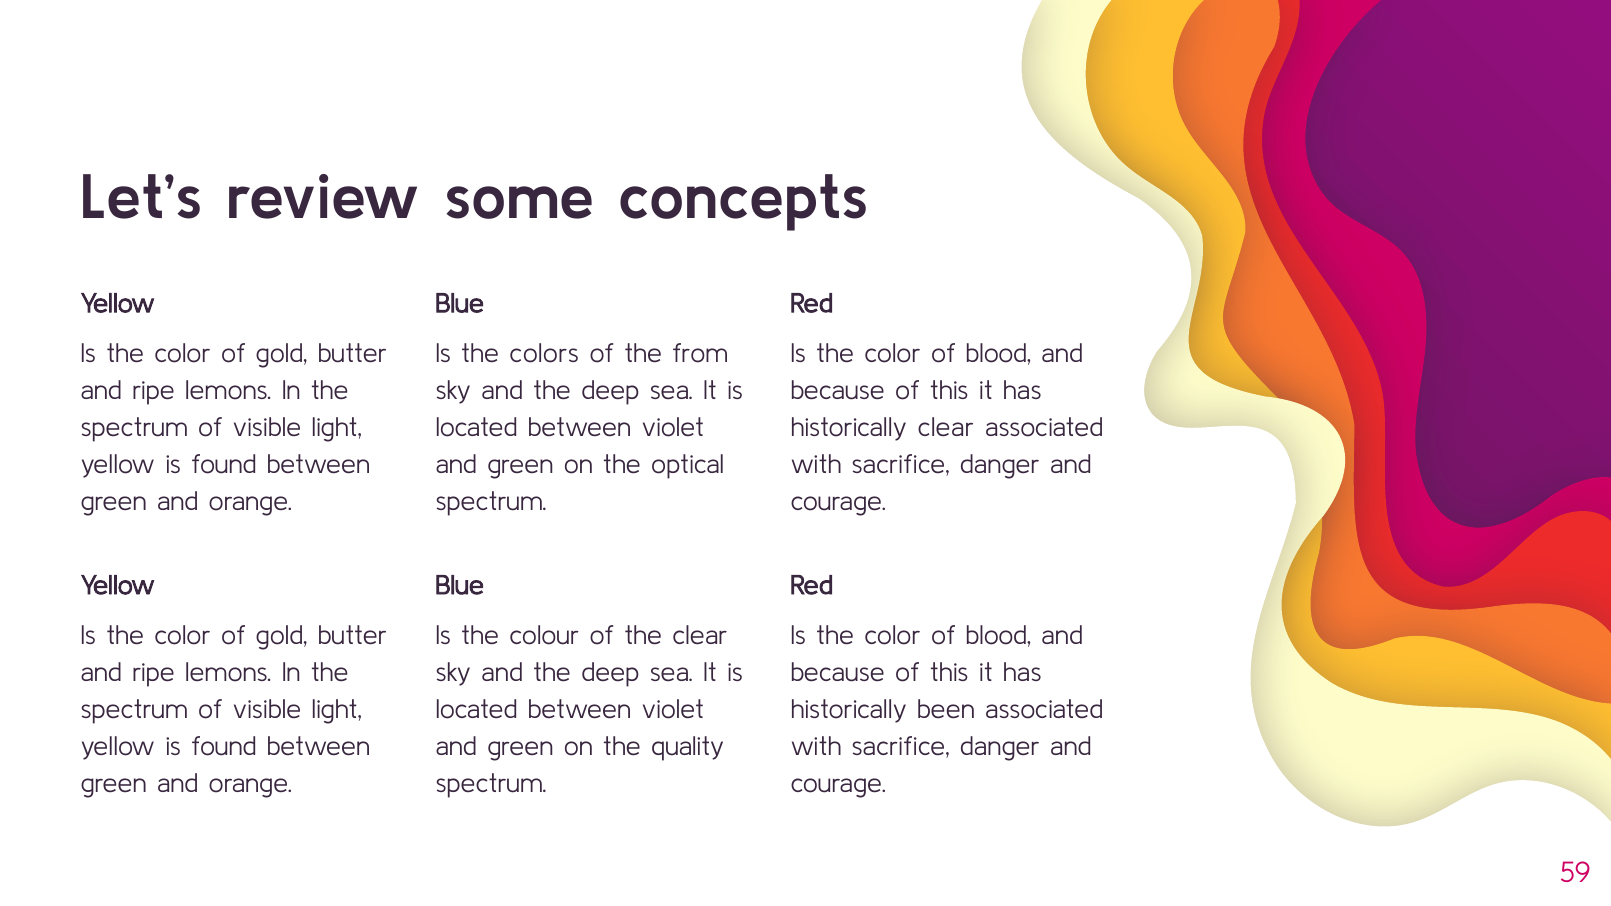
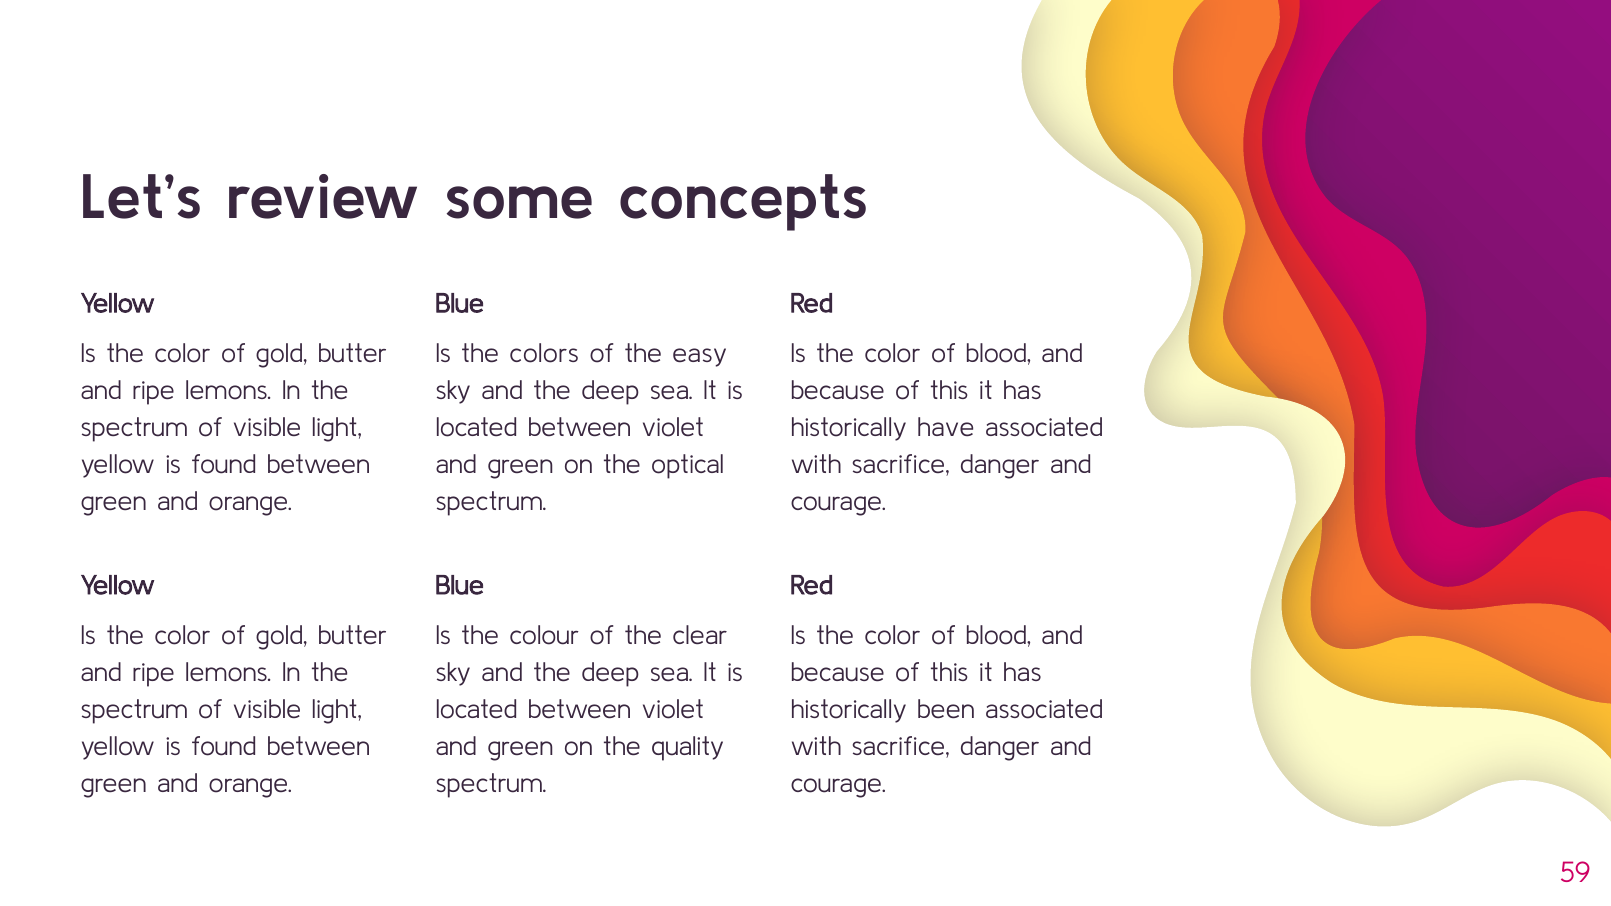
from: from -> easy
historically clear: clear -> have
